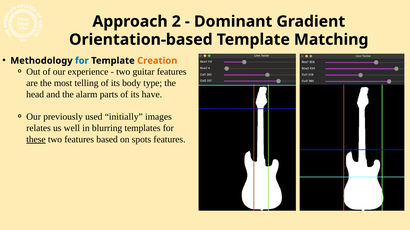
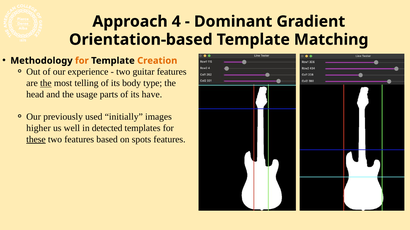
2: 2 -> 4
for at (82, 61) colour: blue -> orange
the at (46, 83) underline: none -> present
alarm: alarm -> usage
relates: relates -> higher
blurring: blurring -> detected
